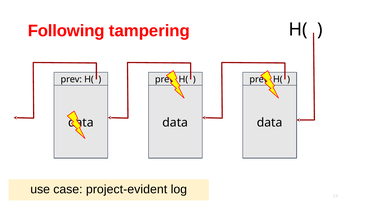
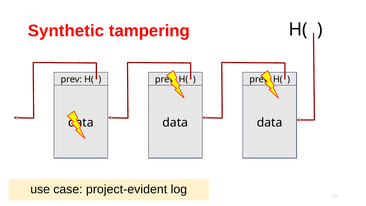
Following: Following -> Synthetic
